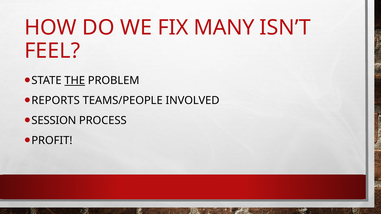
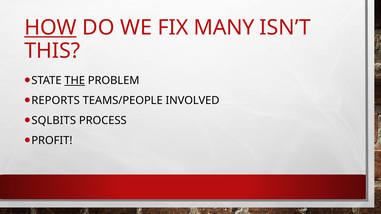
HOW underline: none -> present
FEEL: FEEL -> THIS
SESSION: SESSION -> SQLBITS
